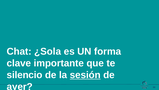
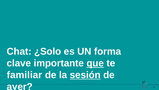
¿Sola: ¿Sola -> ¿Solo
que underline: none -> present
silencio: silencio -> familiar
